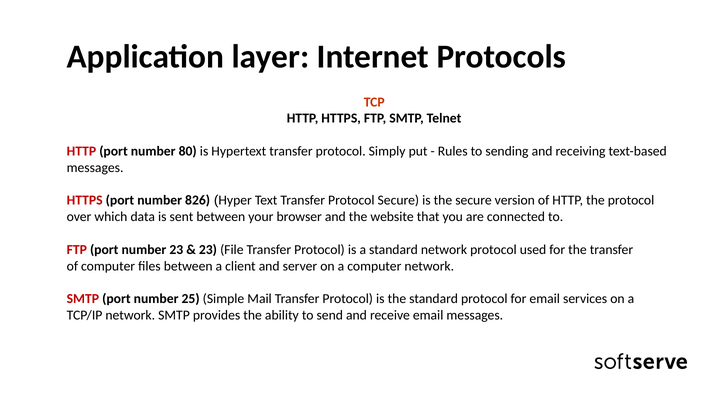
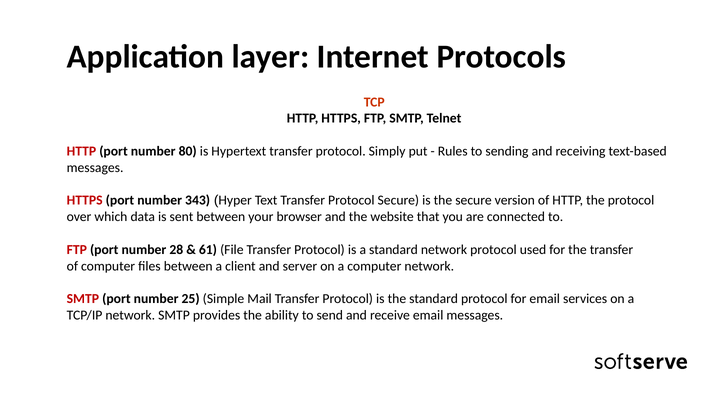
826: 826 -> 343
number 23: 23 -> 28
23 at (208, 249): 23 -> 61
